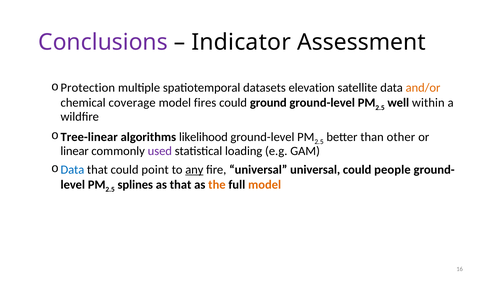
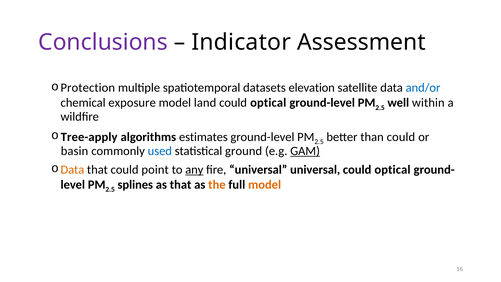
and/or colour: orange -> blue
coverage: coverage -> exposure
fires: fires -> land
ground at (268, 103): ground -> optical
Tree-linear: Tree-linear -> Tree-apply
likelihood: likelihood -> estimates
than other: other -> could
linear: linear -> basin
used colour: purple -> blue
loading: loading -> ground
GAM underline: none -> present
Data at (72, 170) colour: blue -> orange
people at (392, 170): people -> optical
